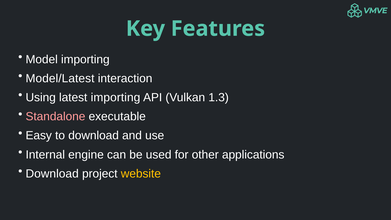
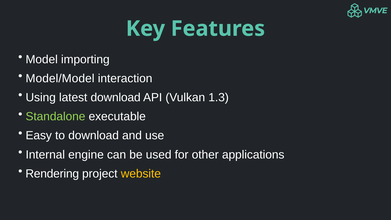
Model/Latest: Model/Latest -> Model/Model
latest importing: importing -> download
Standalone colour: pink -> light green
Download at (52, 174): Download -> Rendering
